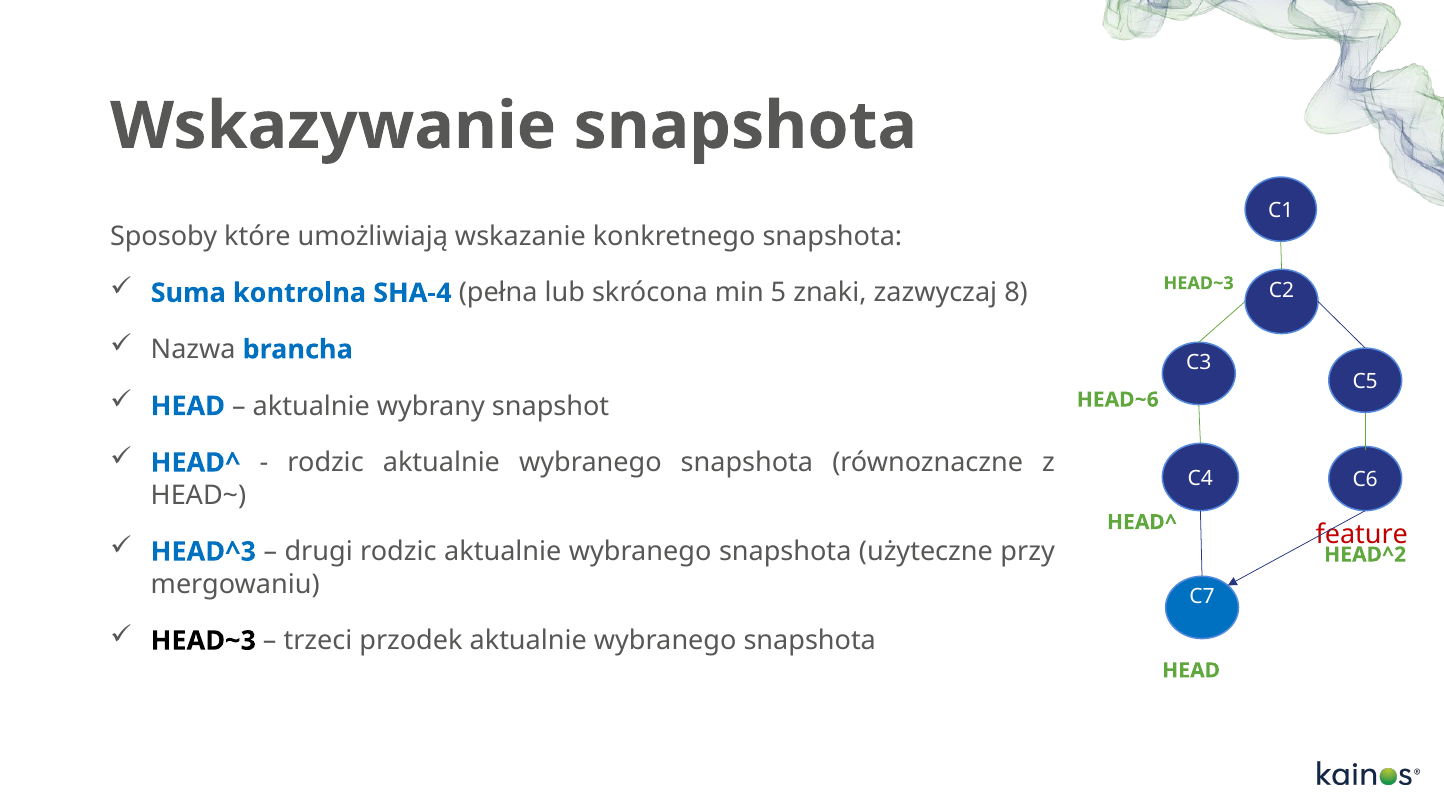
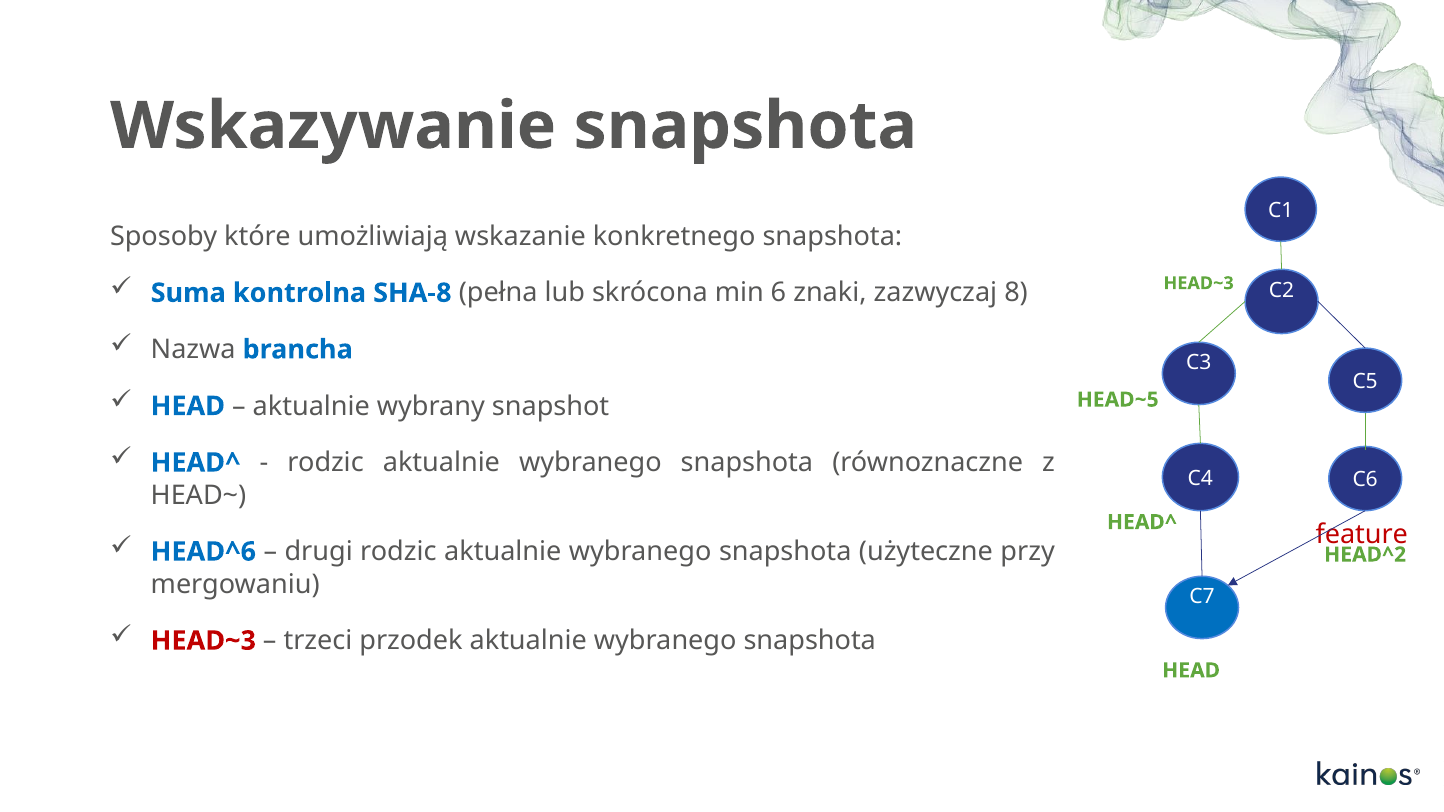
SHA-4: SHA-4 -> SHA-8
5: 5 -> 6
HEAD~6: HEAD~6 -> HEAD~5
HEAD^3: HEAD^3 -> HEAD^6
HEAD~3 at (203, 641) colour: black -> red
